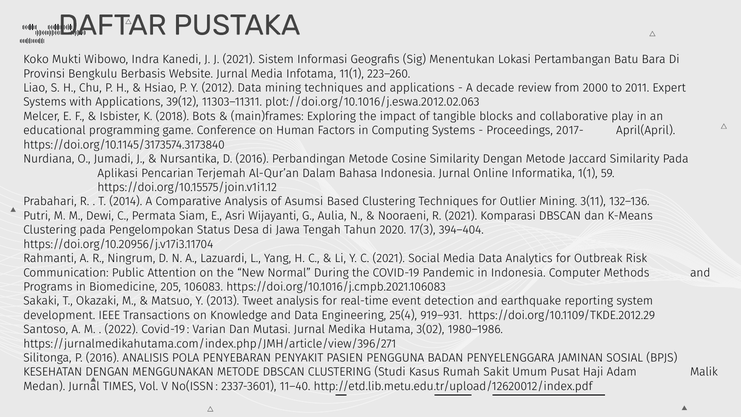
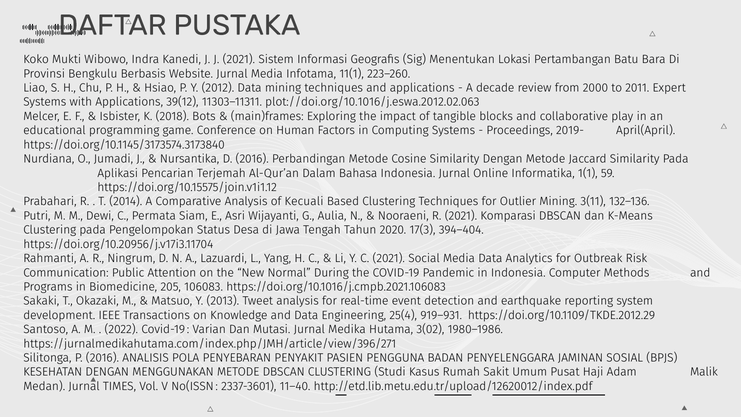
2017-: 2017- -> 2019-
Asumsi: Asumsi -> Kecuali
